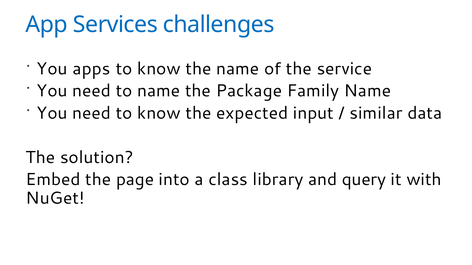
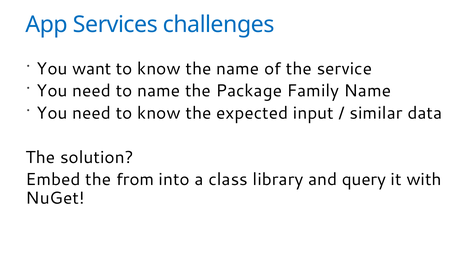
apps: apps -> want
page: page -> from
